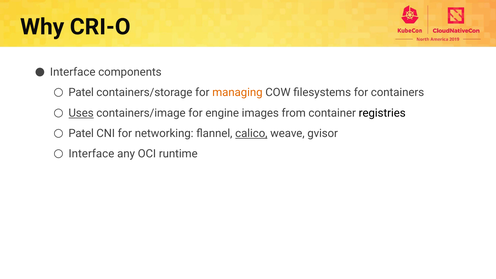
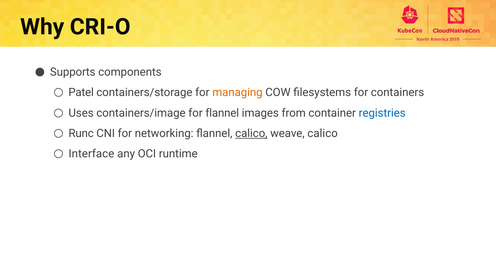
Interface at (73, 72): Interface -> Supports
Uses underline: present -> none
for engine: engine -> flannel
registries colour: black -> blue
Patel at (81, 133): Patel -> Runc
weave gvisor: gvisor -> calico
